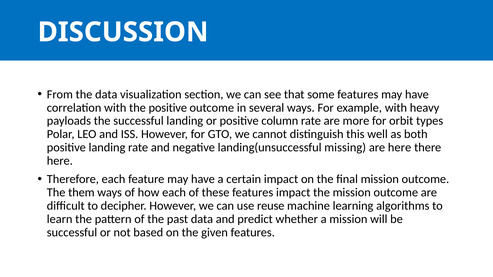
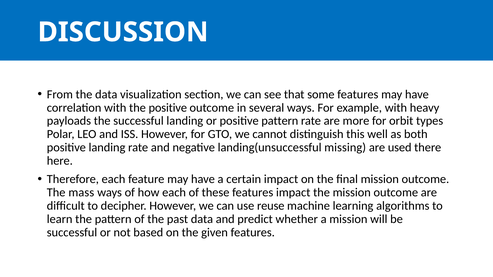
positive column: column -> pattern
are here: here -> used
them: them -> mass
